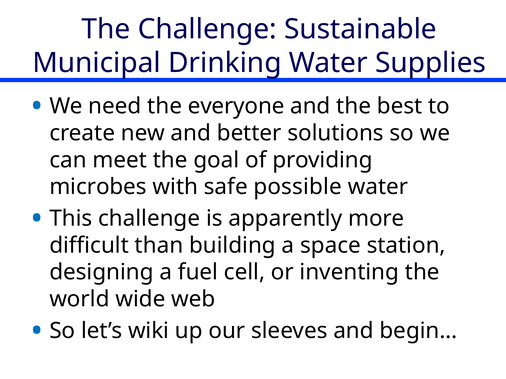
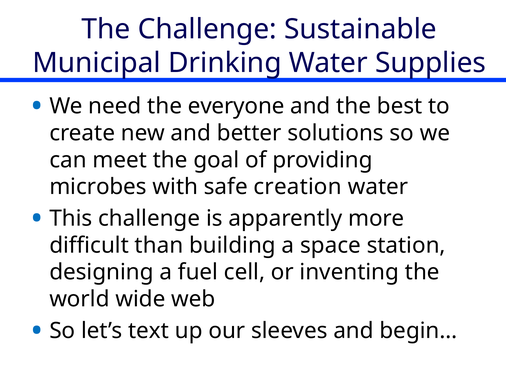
possible: possible -> creation
wiki: wiki -> text
